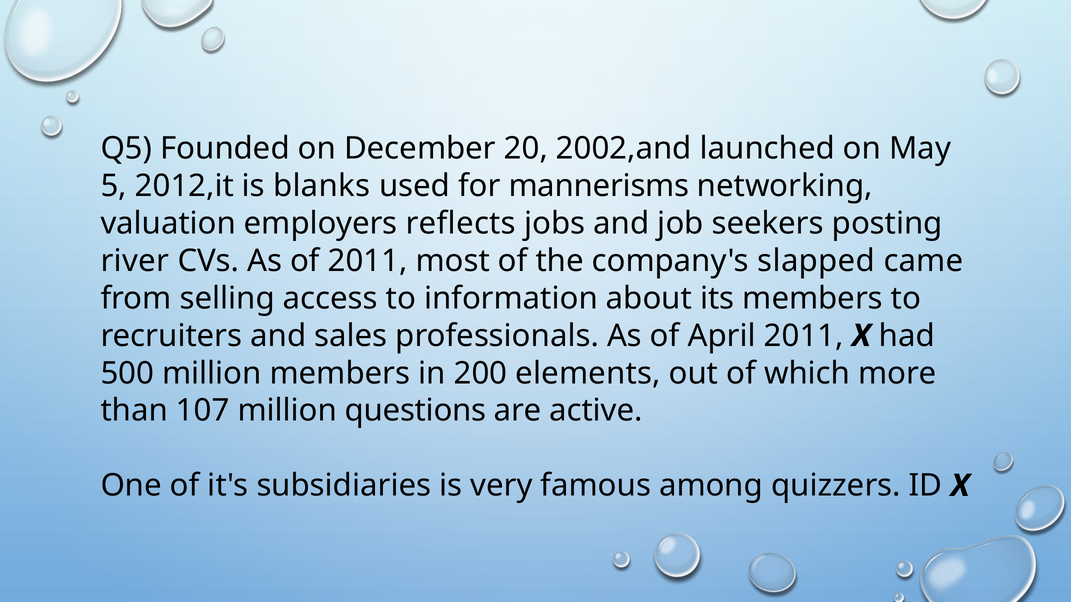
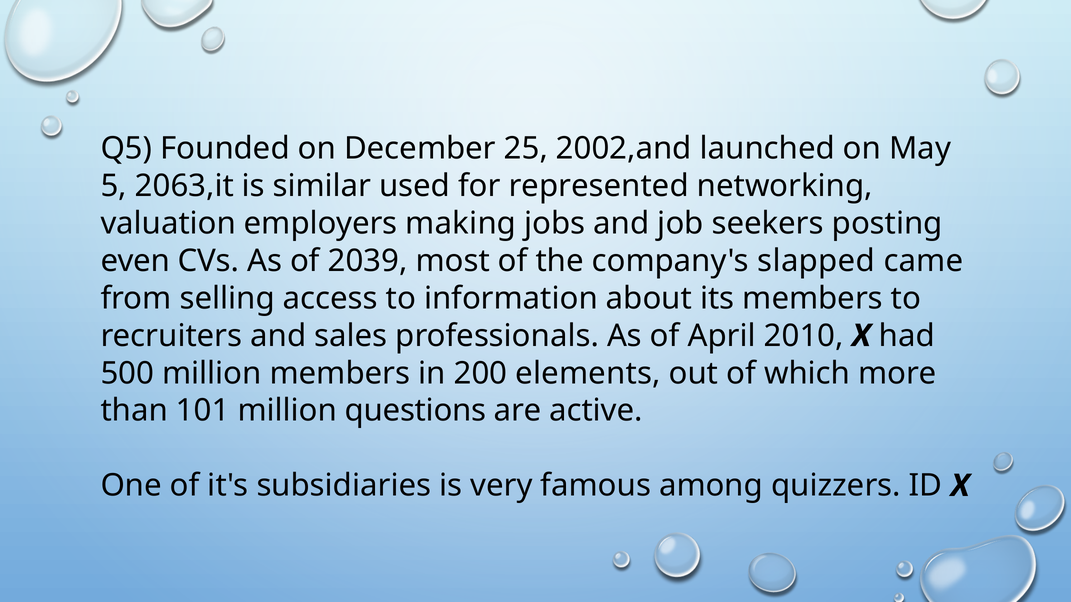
20: 20 -> 25
2012,it: 2012,it -> 2063,it
blanks: blanks -> similar
mannerisms: mannerisms -> represented
reflects: reflects -> making
river: river -> even
of 2011: 2011 -> 2039
April 2011: 2011 -> 2010
107: 107 -> 101
